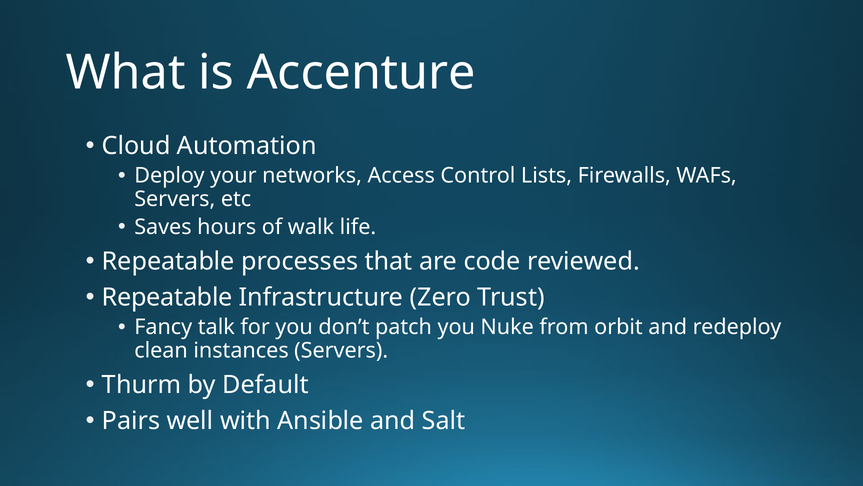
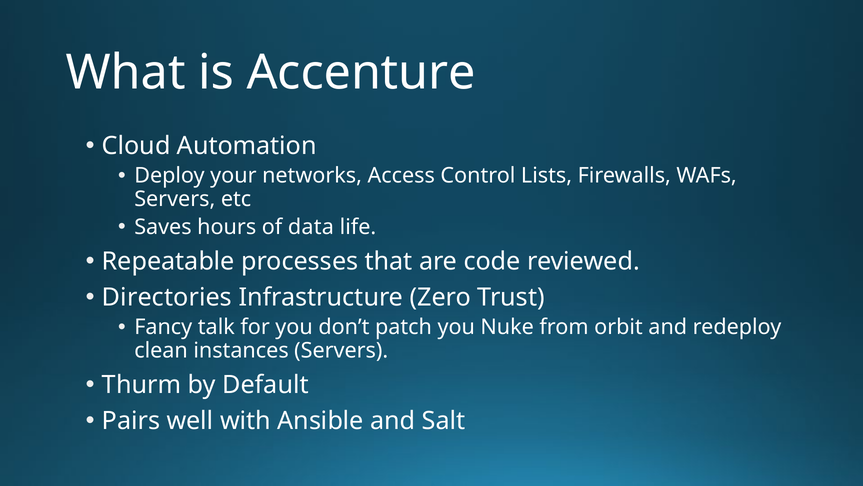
walk: walk -> data
Repeatable at (167, 297): Repeatable -> Directories
